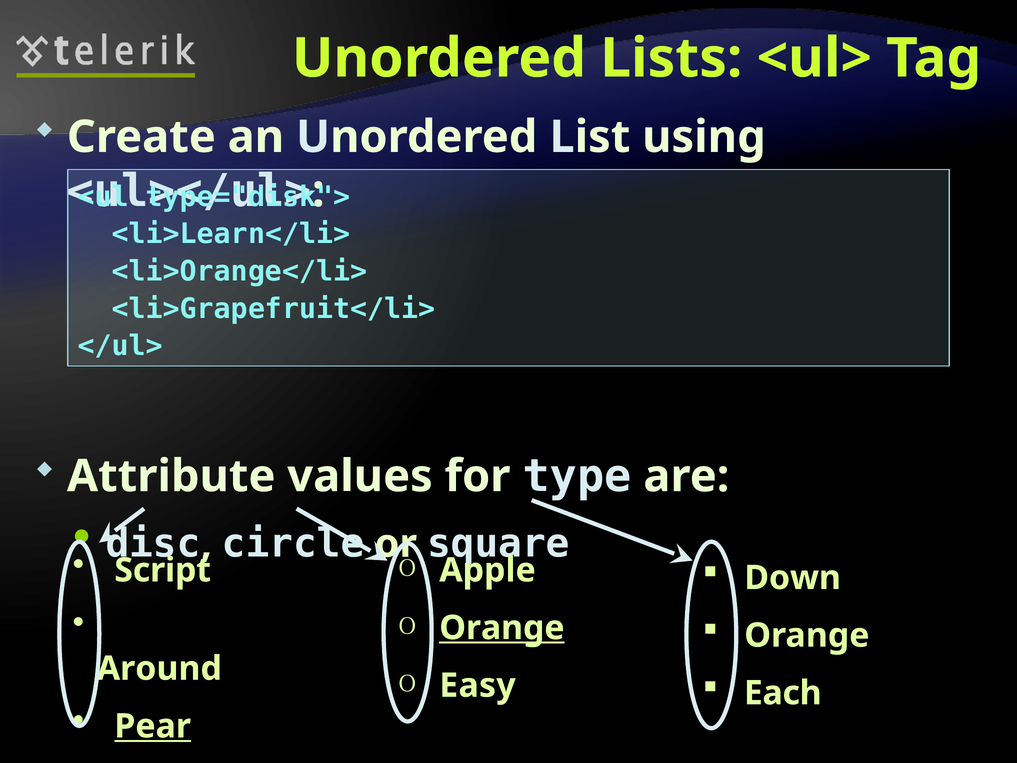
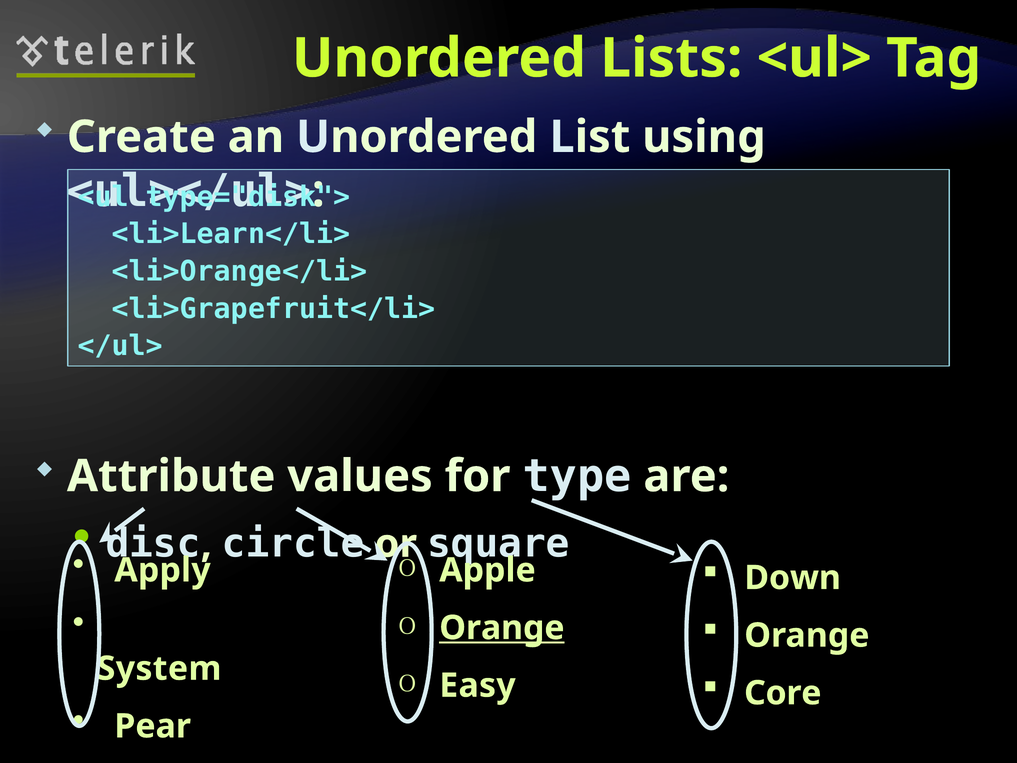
Script: Script -> Apply
Around: Around -> System
Each: Each -> Core
Pear underline: present -> none
